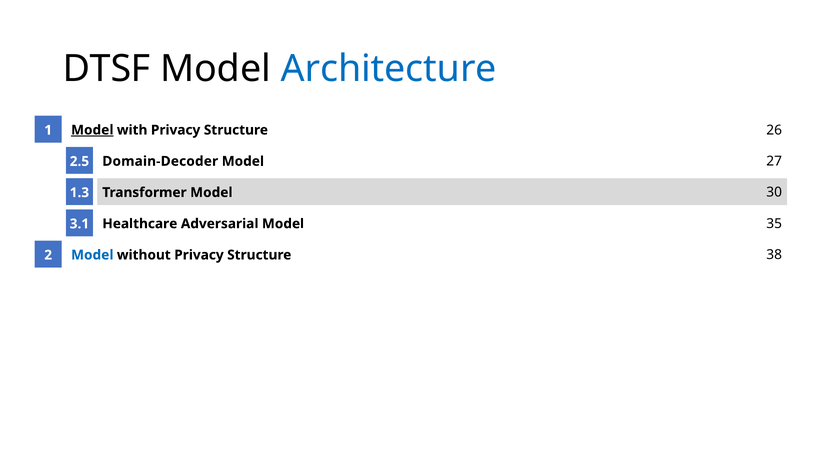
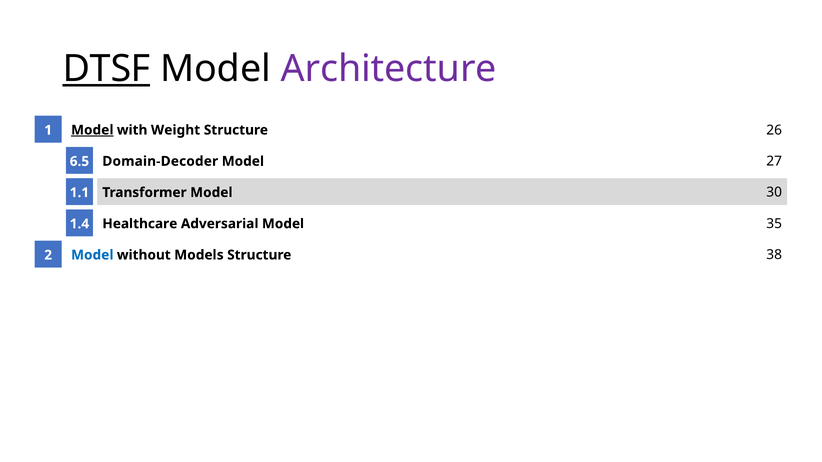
DTSF underline: none -> present
Architecture colour: blue -> purple
with Privacy: Privacy -> Weight
2.5: 2.5 -> 6.5
1.3: 1.3 -> 1.1
3.1: 3.1 -> 1.4
without Privacy: Privacy -> Models
